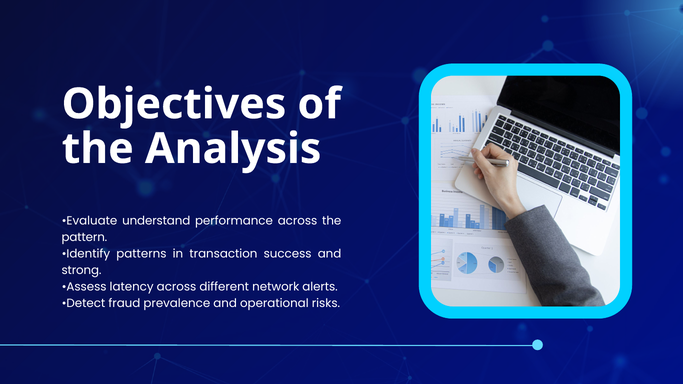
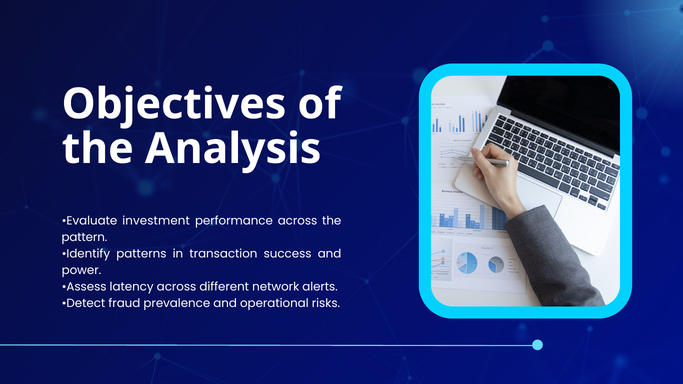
understand: understand -> investment
strong: strong -> power
